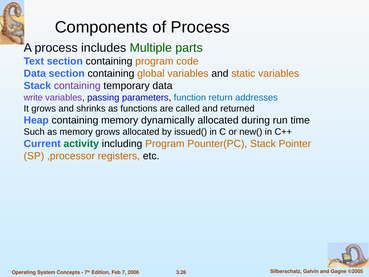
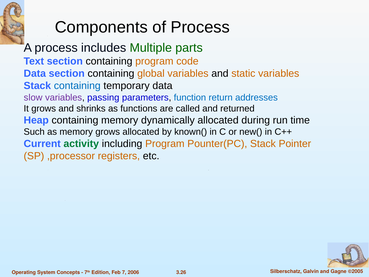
containing at (77, 86) colour: purple -> blue
write: write -> slow
issued(: issued( -> known(
